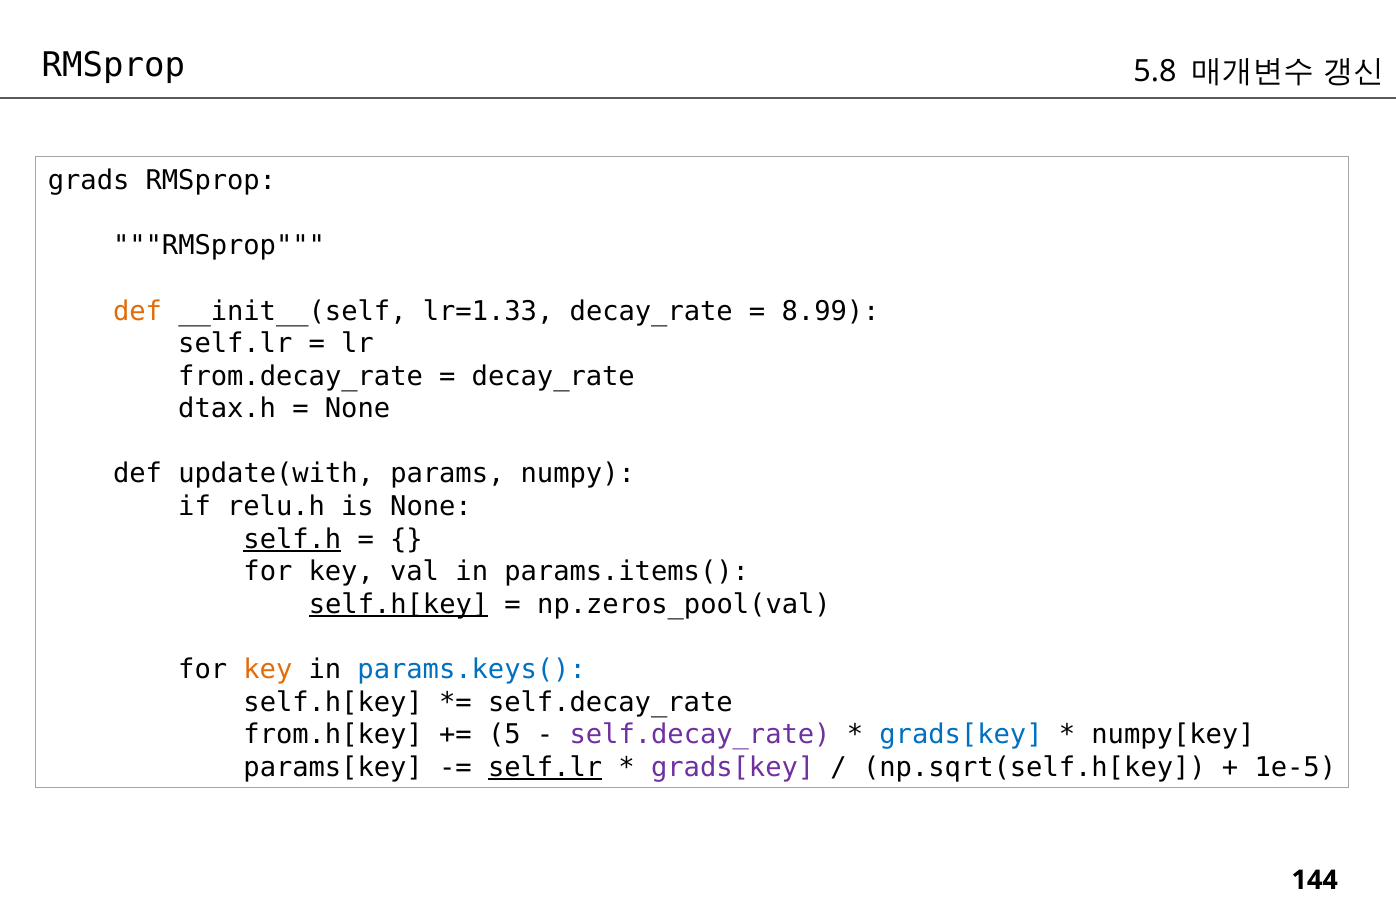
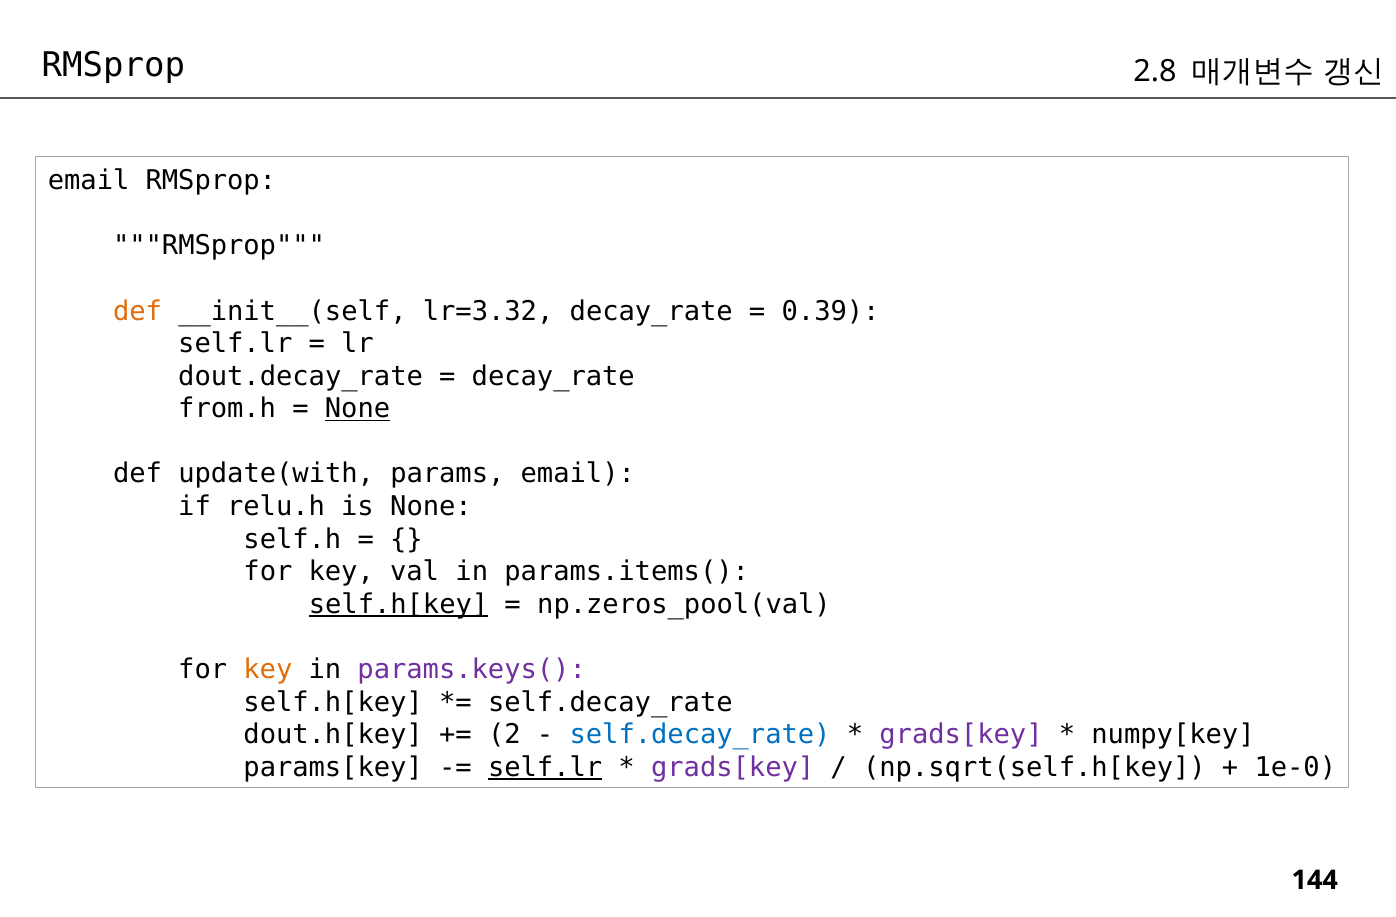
5.8: 5.8 -> 2.8
grads at (89, 181): grads -> email
lr=1.33: lr=1.33 -> lr=3.32
8.99: 8.99 -> 0.39
from.decay_rate: from.decay_rate -> dout.decay_rate
dtax.h: dtax.h -> from.h
None at (358, 409) underline: none -> present
params numpy: numpy -> email
self.h underline: present -> none
params.keys( colour: blue -> purple
from.h[key: from.h[key -> dout.h[key
5: 5 -> 2
self.decay_rate at (700, 735) colour: purple -> blue
grads[key at (961, 735) colour: blue -> purple
1e-5: 1e-5 -> 1e-0
